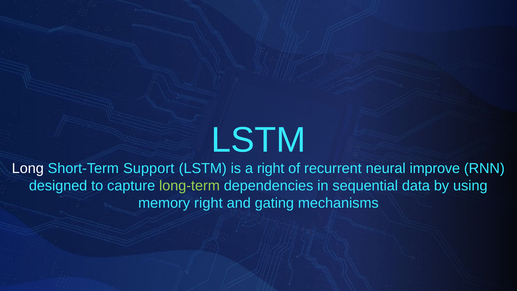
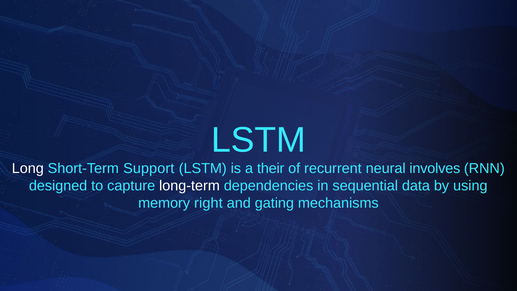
a right: right -> their
improve: improve -> involves
long-term colour: light green -> white
